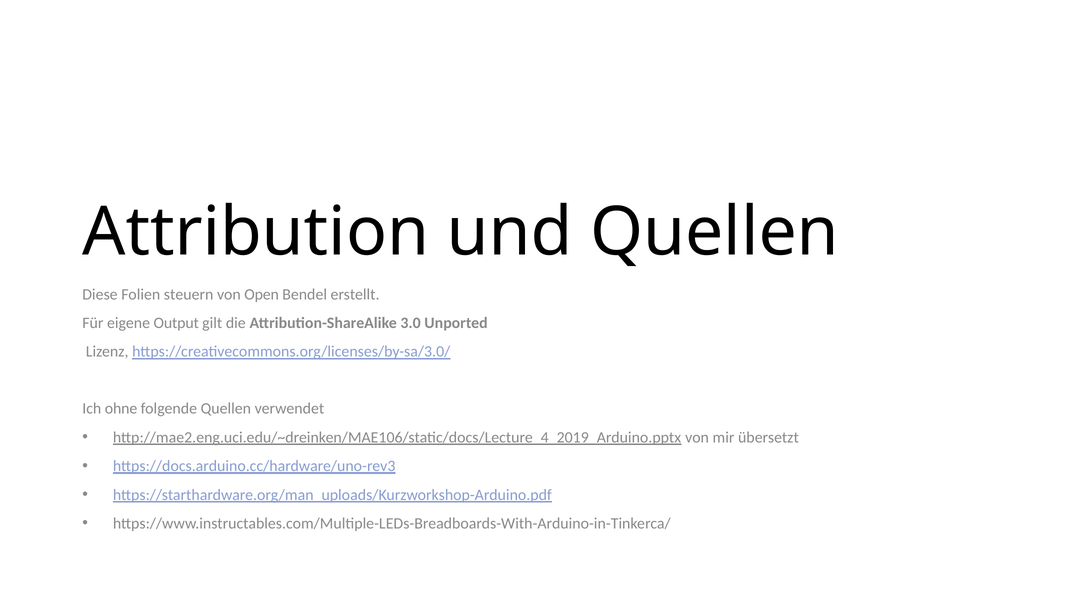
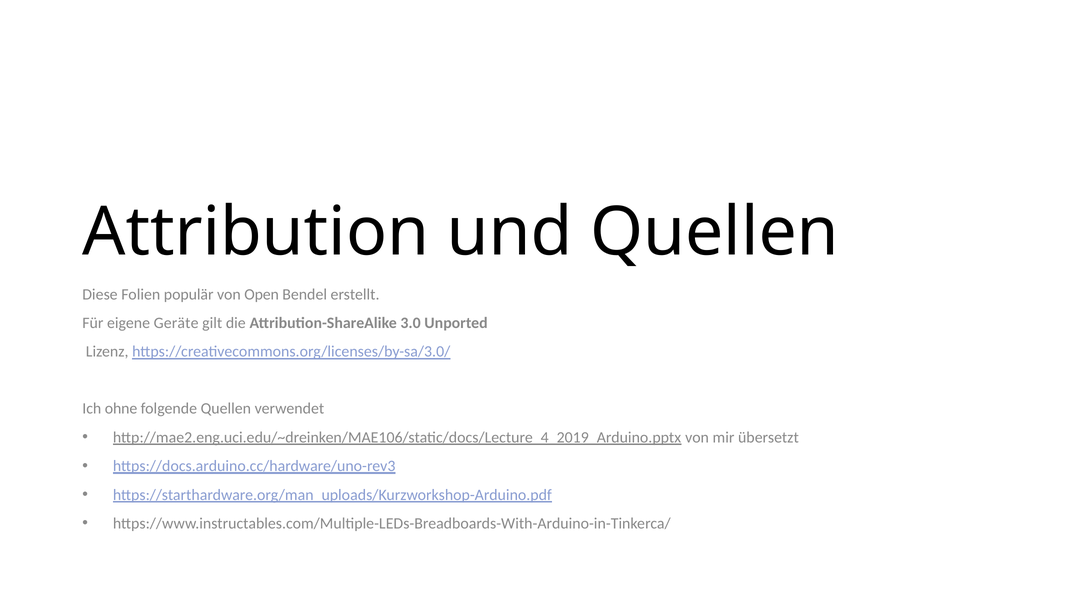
steuern: steuern -> populär
Output: Output -> Geräte
